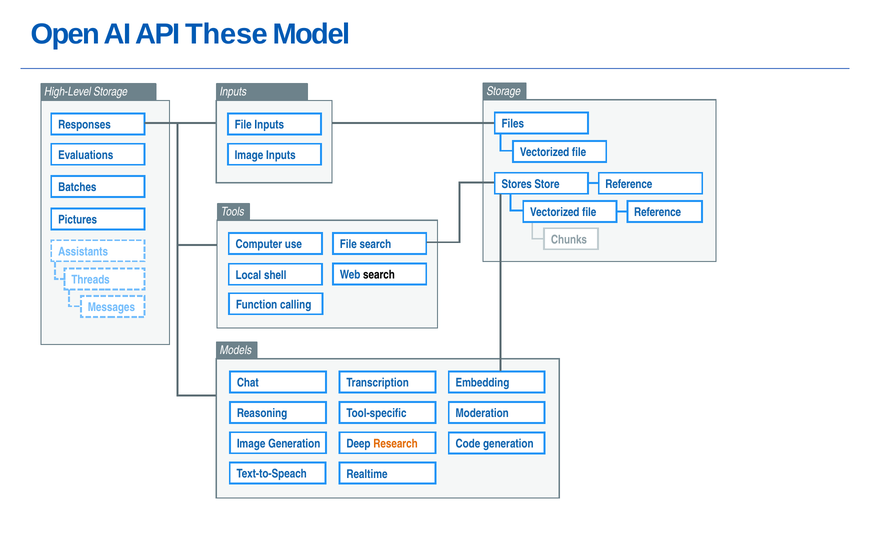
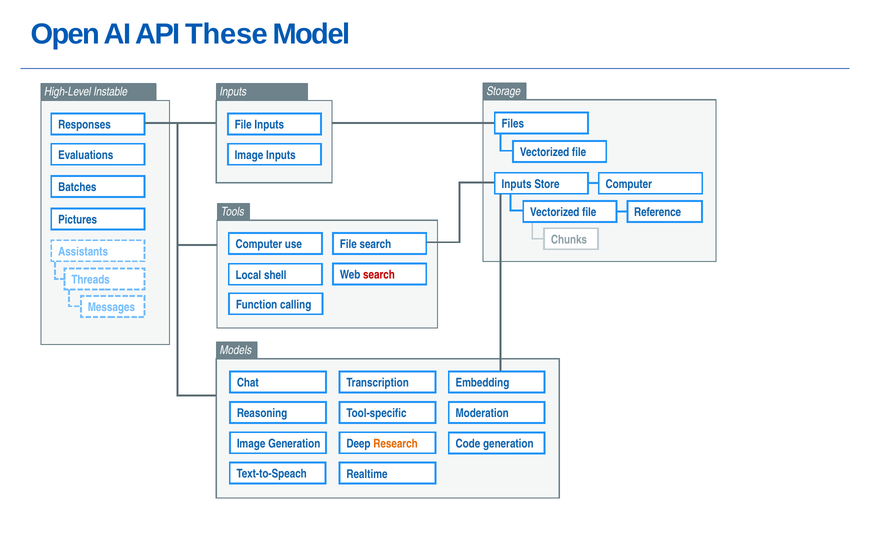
High-Level Storage: Storage -> Instable
Stores at (517, 184): Stores -> Inputs
Reference at (629, 184): Reference -> Computer
search at (379, 275) colour: black -> red
